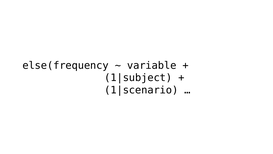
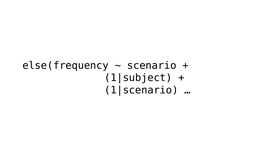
variable: variable -> scenario
